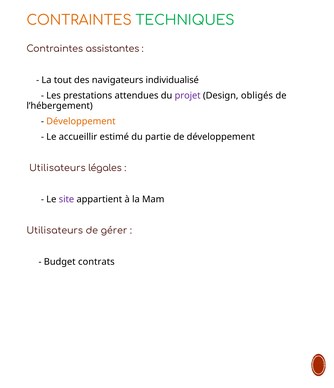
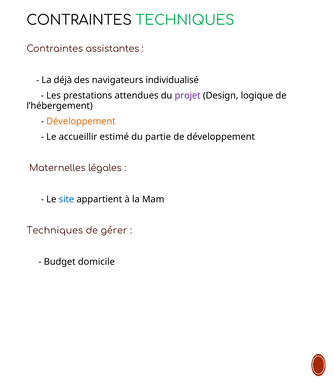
CONTRAINTES at (79, 20) colour: orange -> black
tout: tout -> déjà
obligés: obligés -> logique
Utilisateurs at (57, 168): Utilisateurs -> Maternelles
site colour: purple -> blue
Utilisateurs at (55, 230): Utilisateurs -> Techniques
contrats: contrats -> domicile
